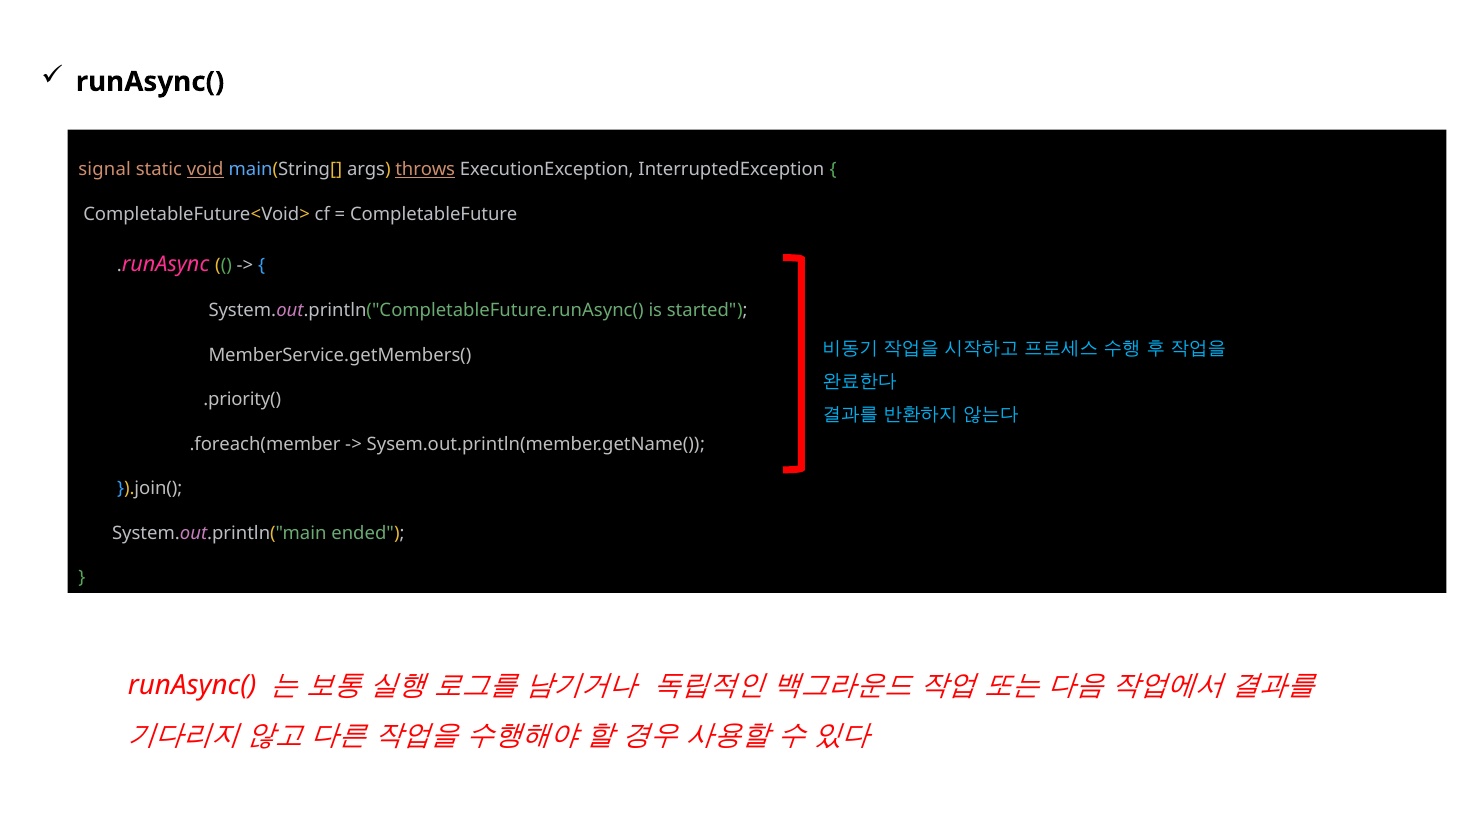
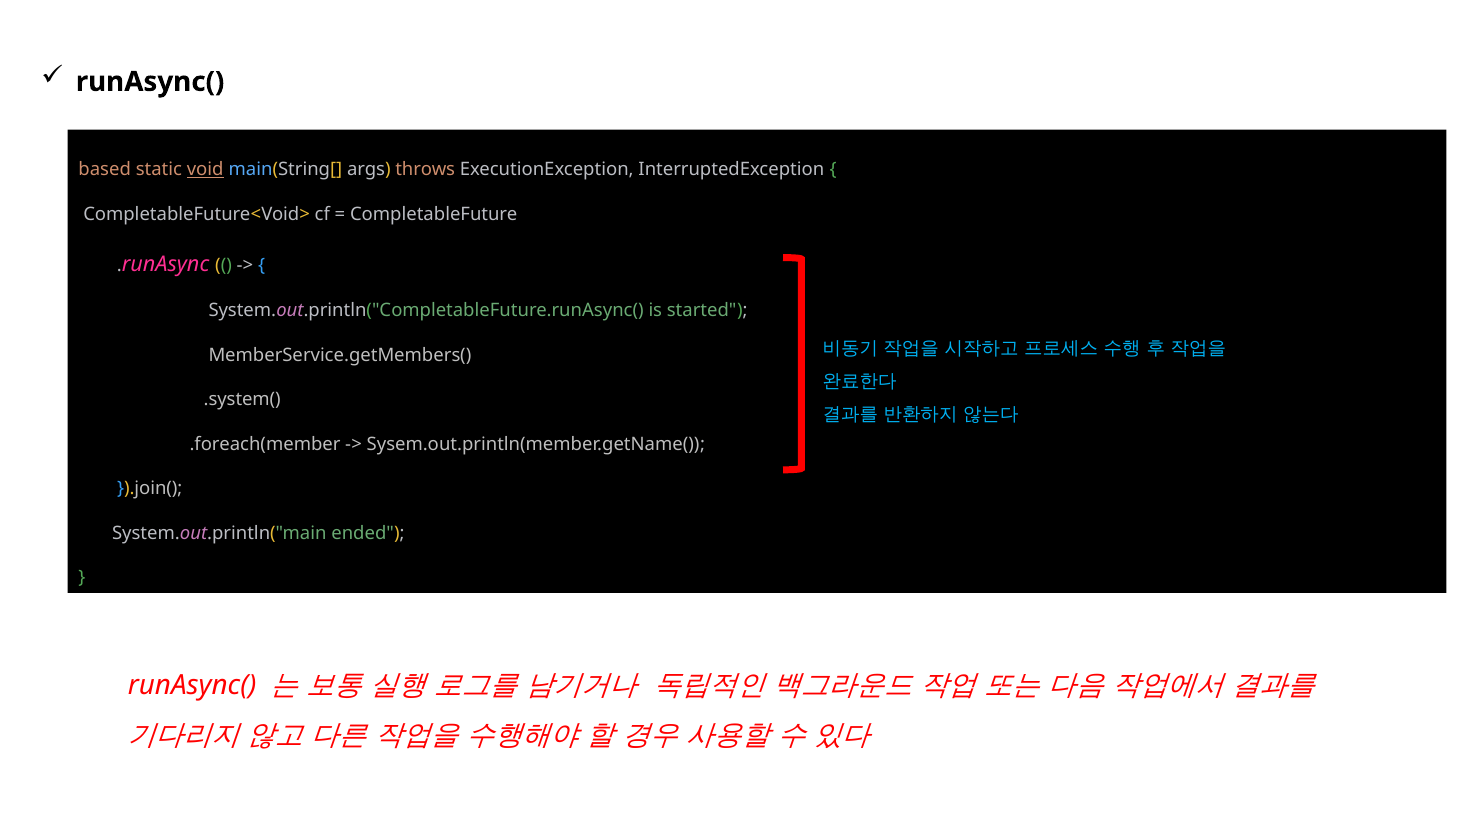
signal: signal -> based
throws underline: present -> none
.priority(: .priority( -> .system(
